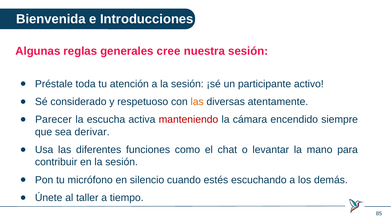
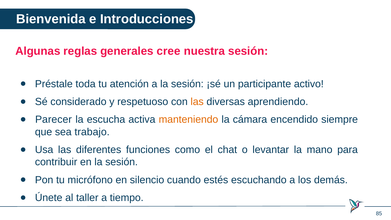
atentamente: atentamente -> aprendiendo
manteniendo colour: red -> orange
derivar: derivar -> trabajo
